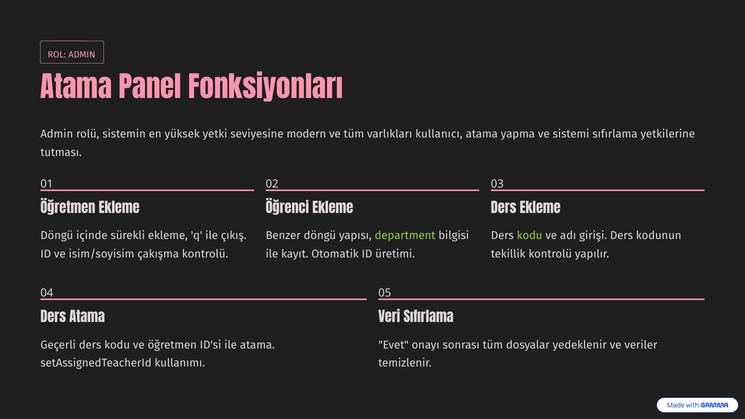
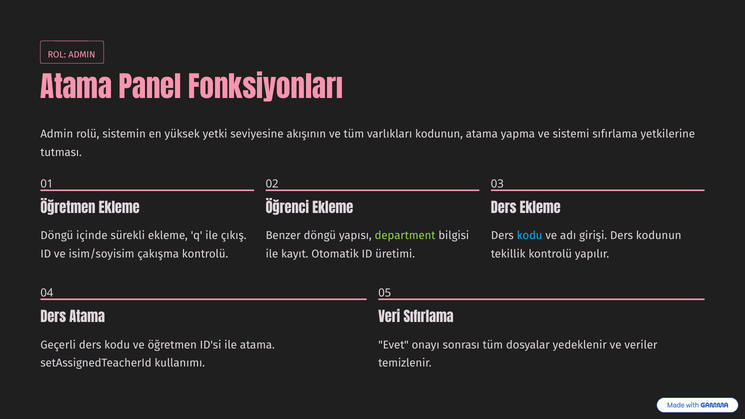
modern: modern -> akışının
varlıkları kullanıcı: kullanıcı -> kodunun
kodu at (530, 236) colour: light green -> light blue
